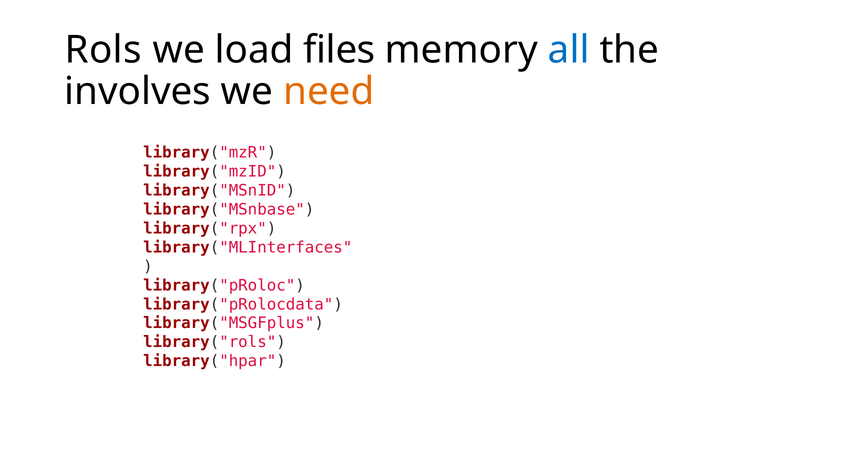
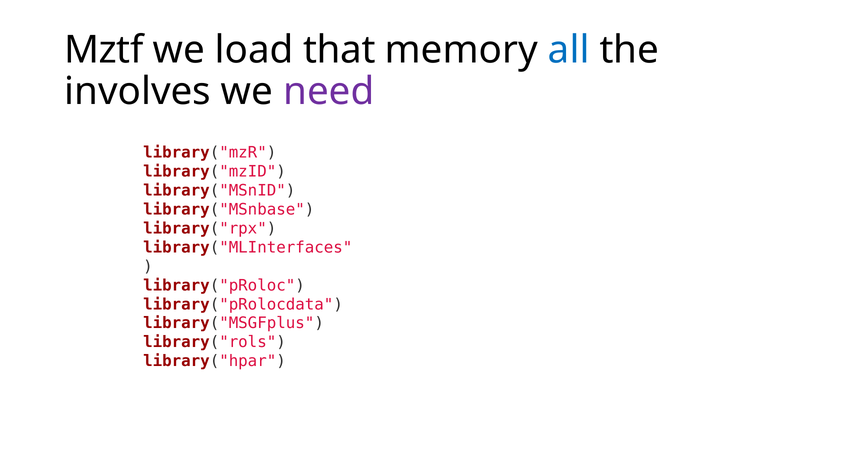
Rols: Rols -> Mztf
files: files -> that
need colour: orange -> purple
